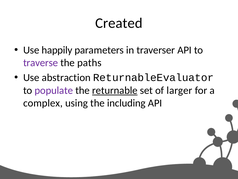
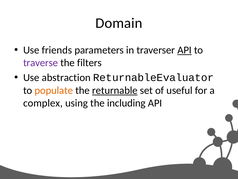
Created: Created -> Domain
happily: happily -> friends
API at (185, 50) underline: none -> present
paths: paths -> filters
populate colour: purple -> orange
larger: larger -> useful
